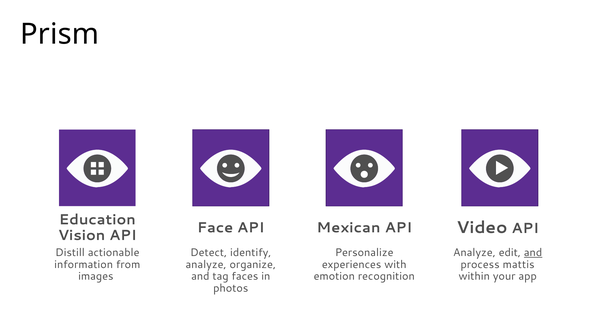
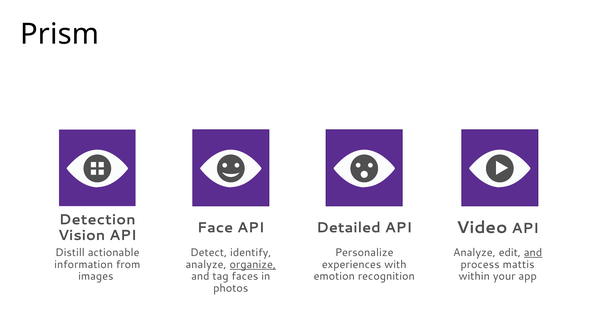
Education: Education -> Detection
Mexican: Mexican -> Detailed
organize underline: none -> present
